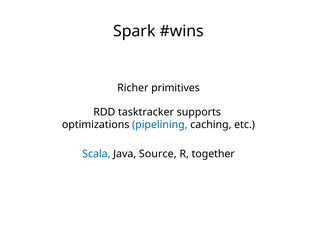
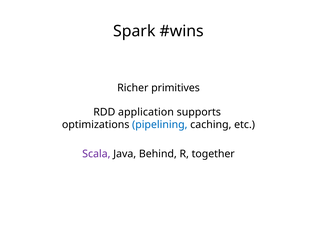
tasktracker: tasktracker -> application
Scala colour: blue -> purple
Source: Source -> Behind
